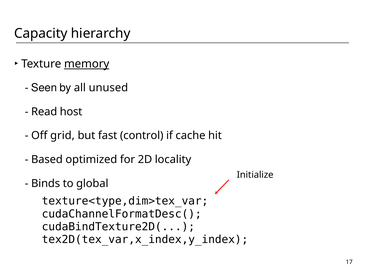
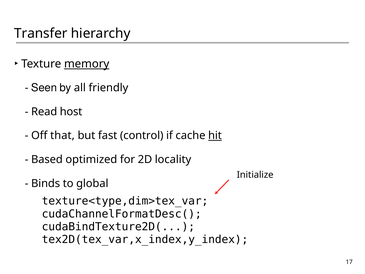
Capacity: Capacity -> Transfer
unused: unused -> friendly
grid: grid -> that
hit underline: none -> present
